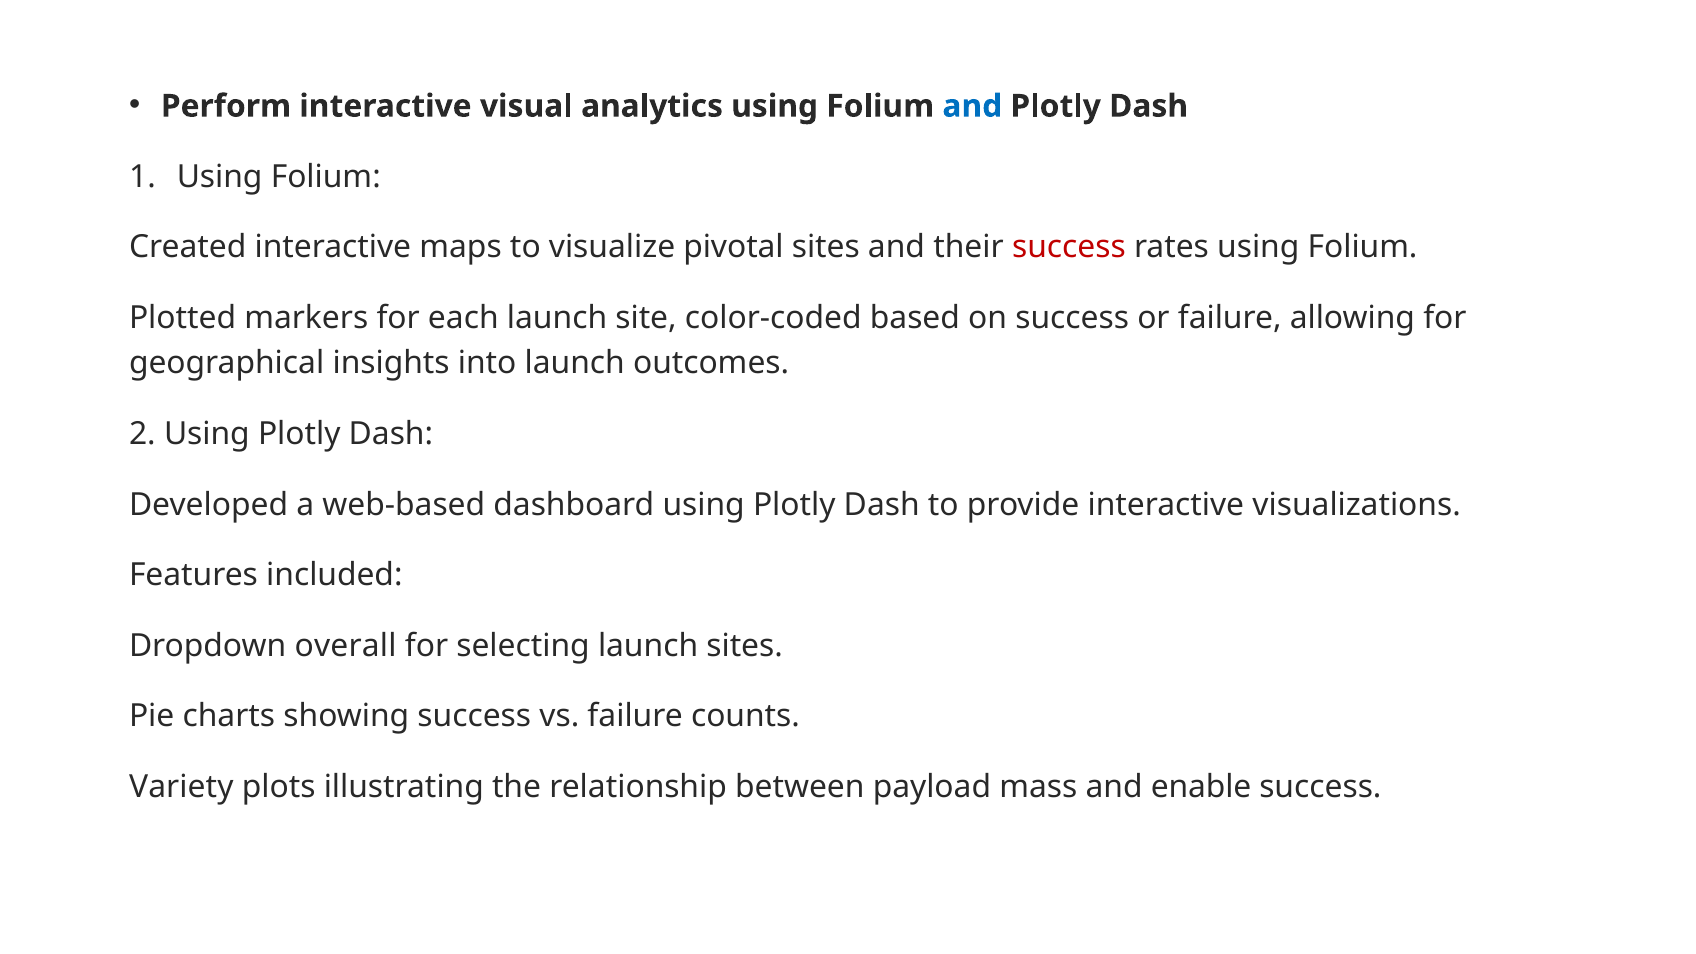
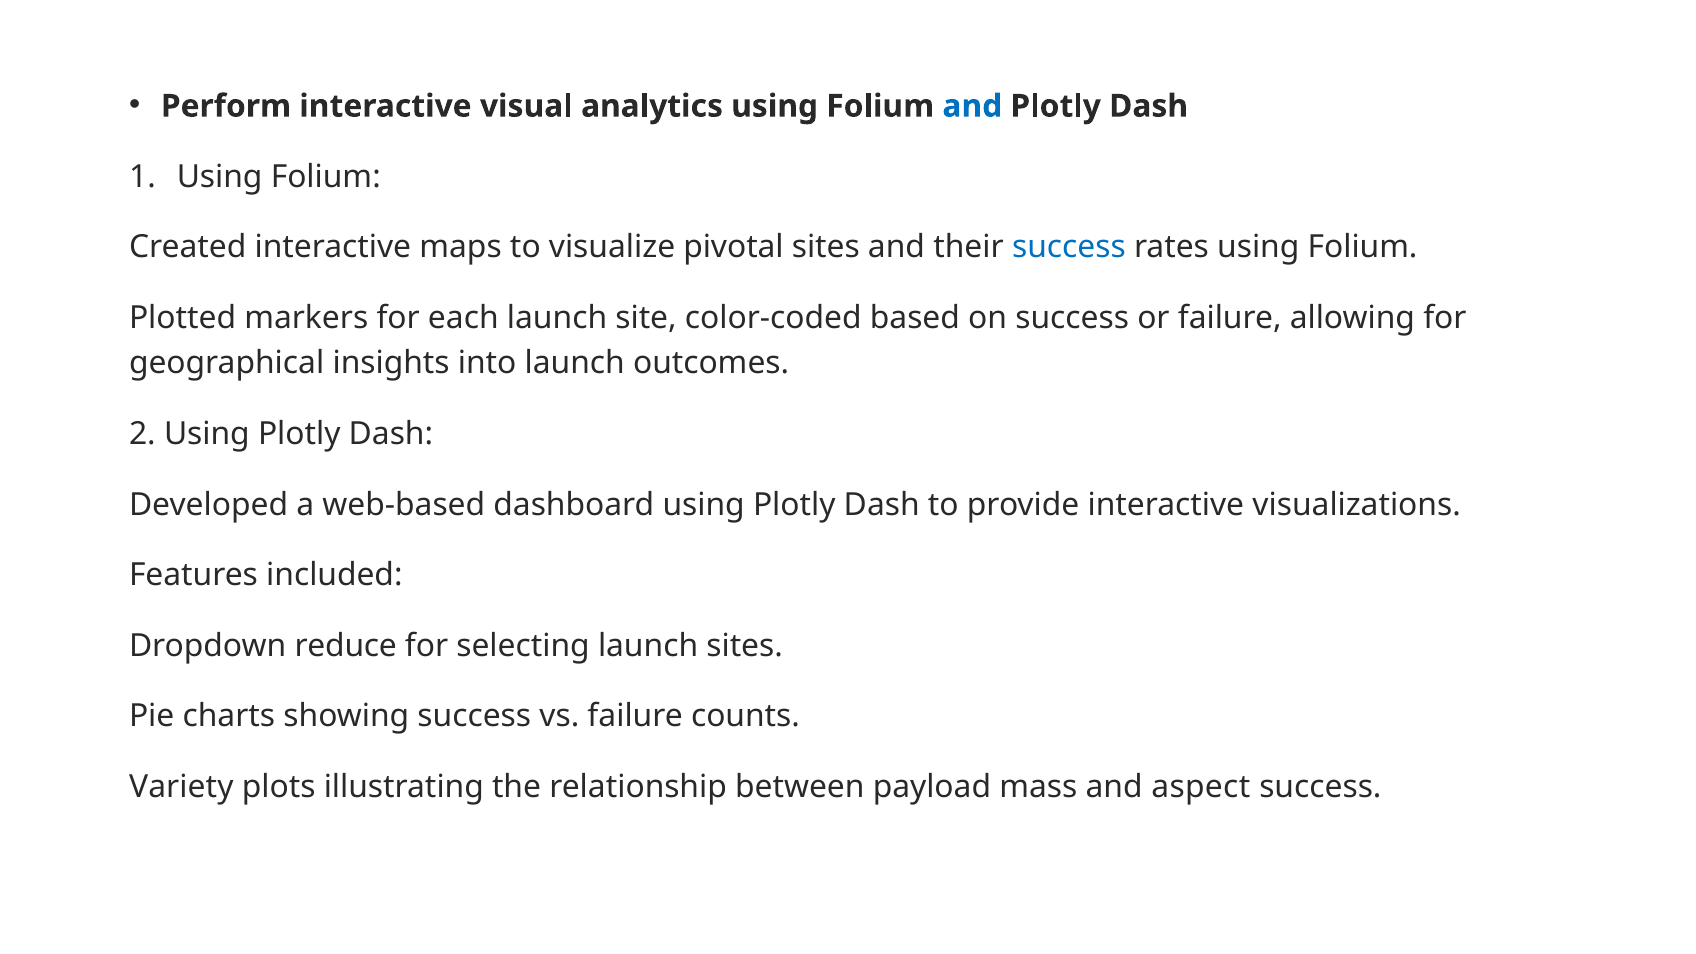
success at (1069, 247) colour: red -> blue
overall: overall -> reduce
enable: enable -> aspect
